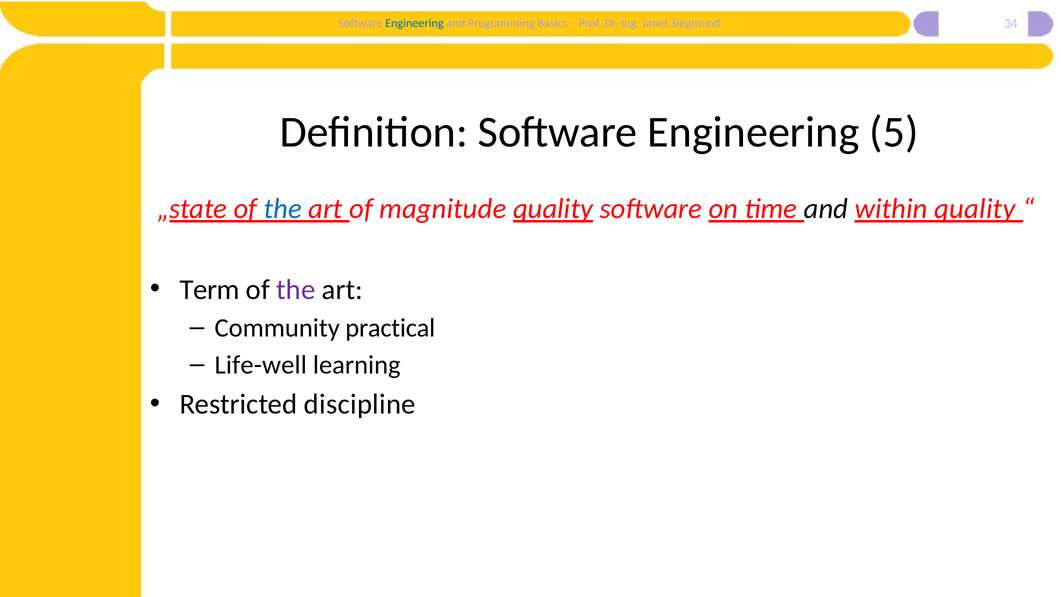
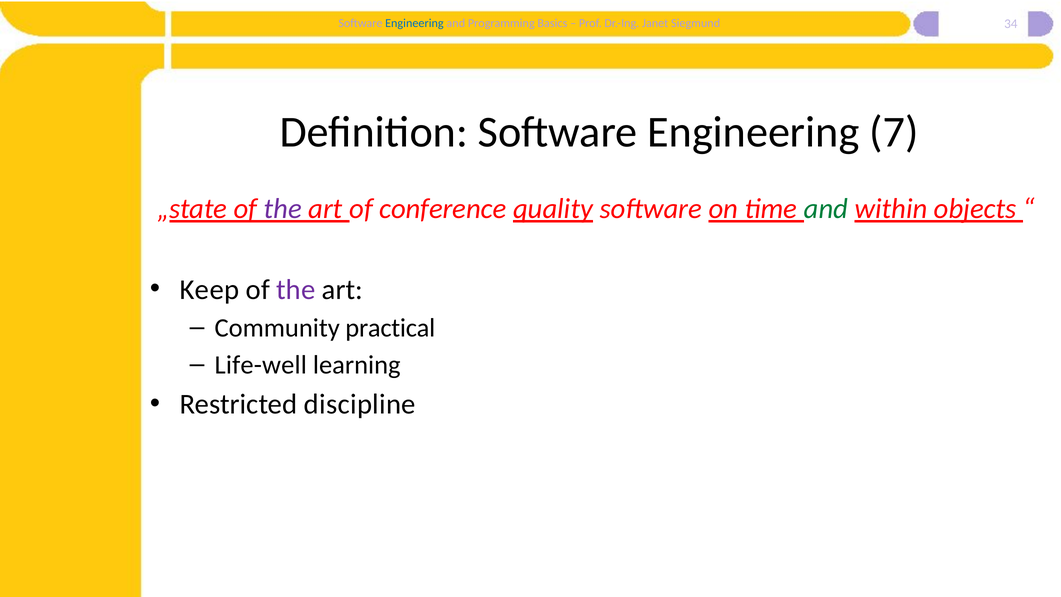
5: 5 -> 7
the at (283, 209) colour: blue -> purple
magnitude: magnitude -> conference
and at (826, 209) colour: black -> green
within quality: quality -> objects
Term: Term -> Keep
